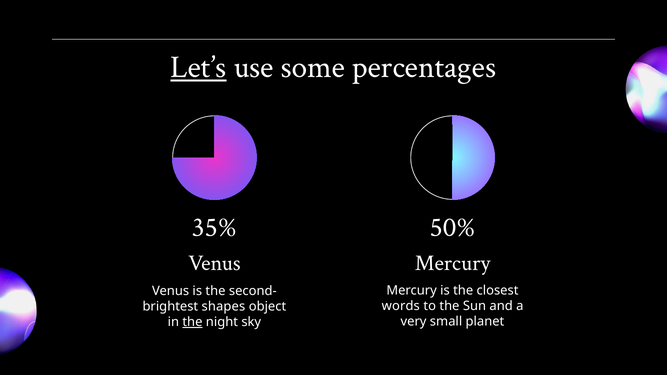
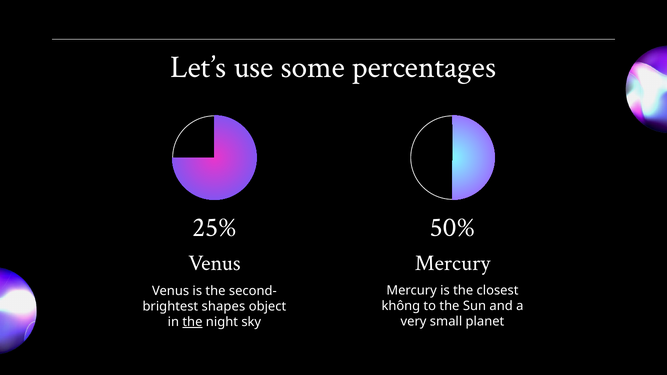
Let’s underline: present -> none
35%: 35% -> 25%
words: words -> không
